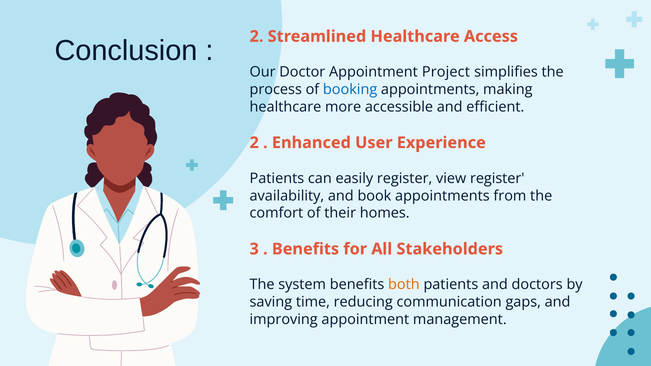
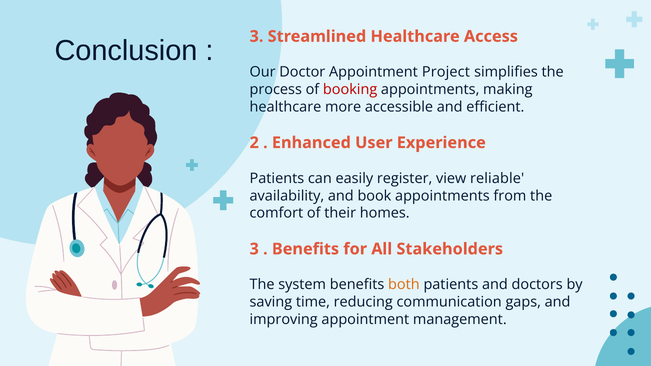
2 at (257, 36): 2 -> 3
booking colour: blue -> red
view register: register -> reliable
